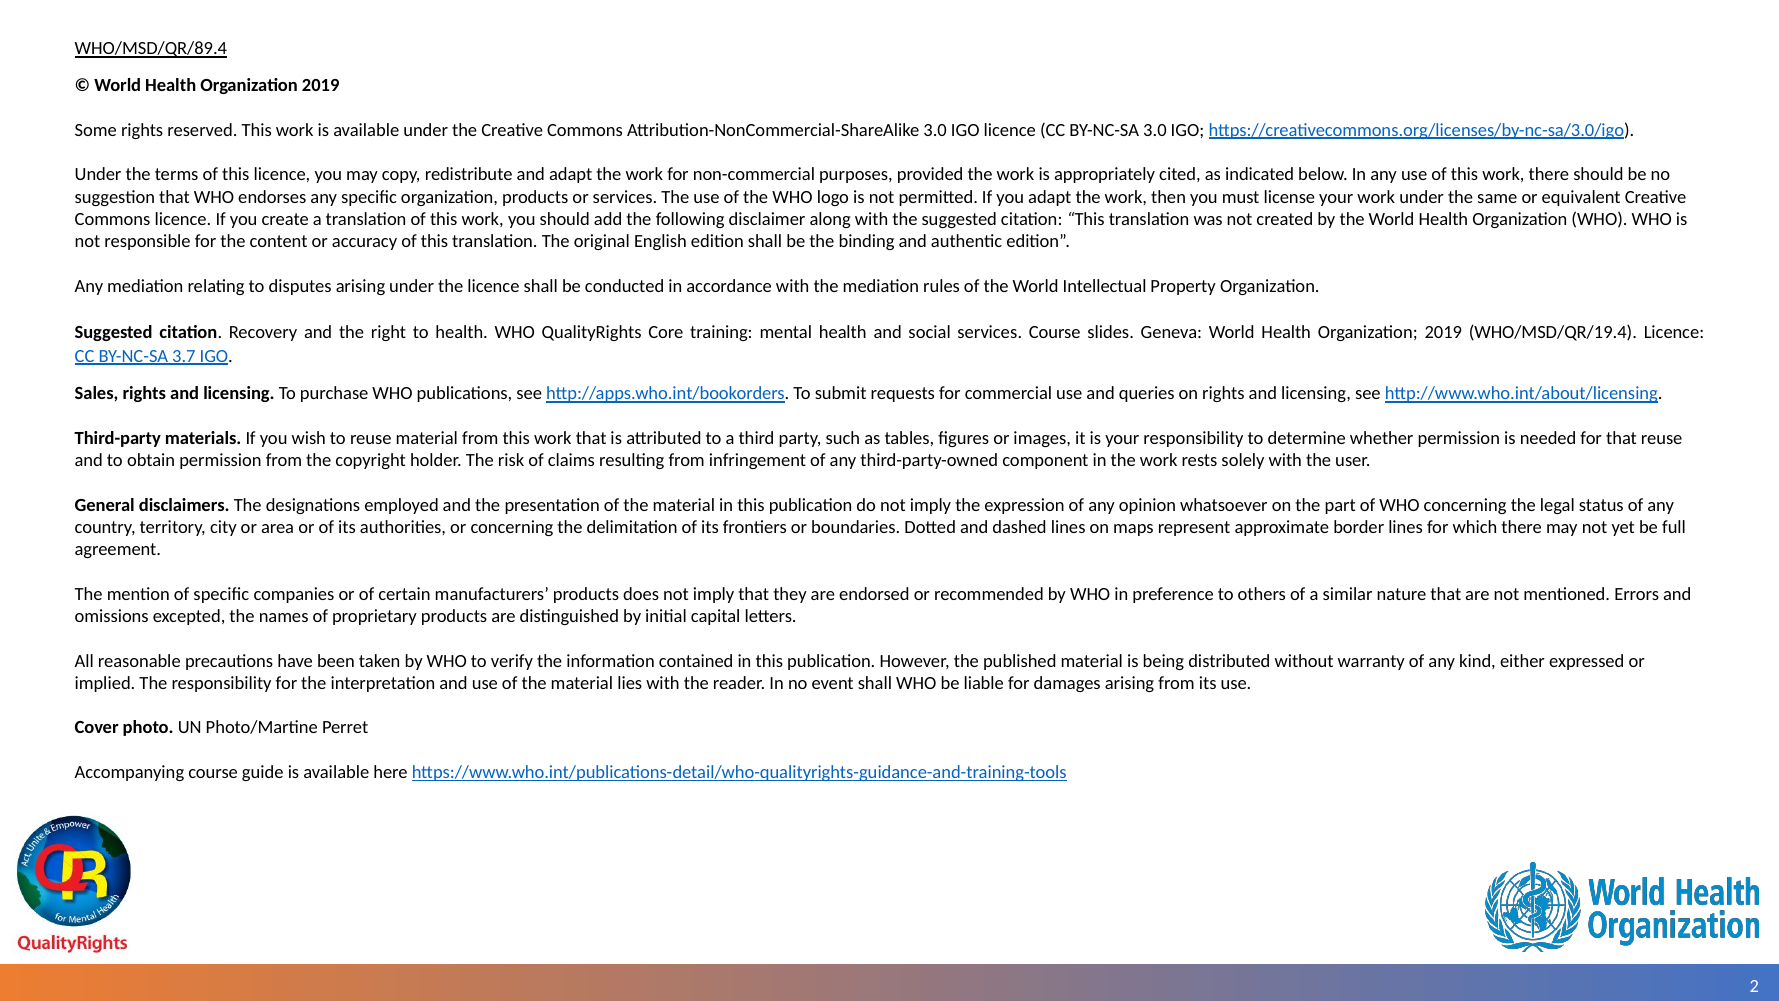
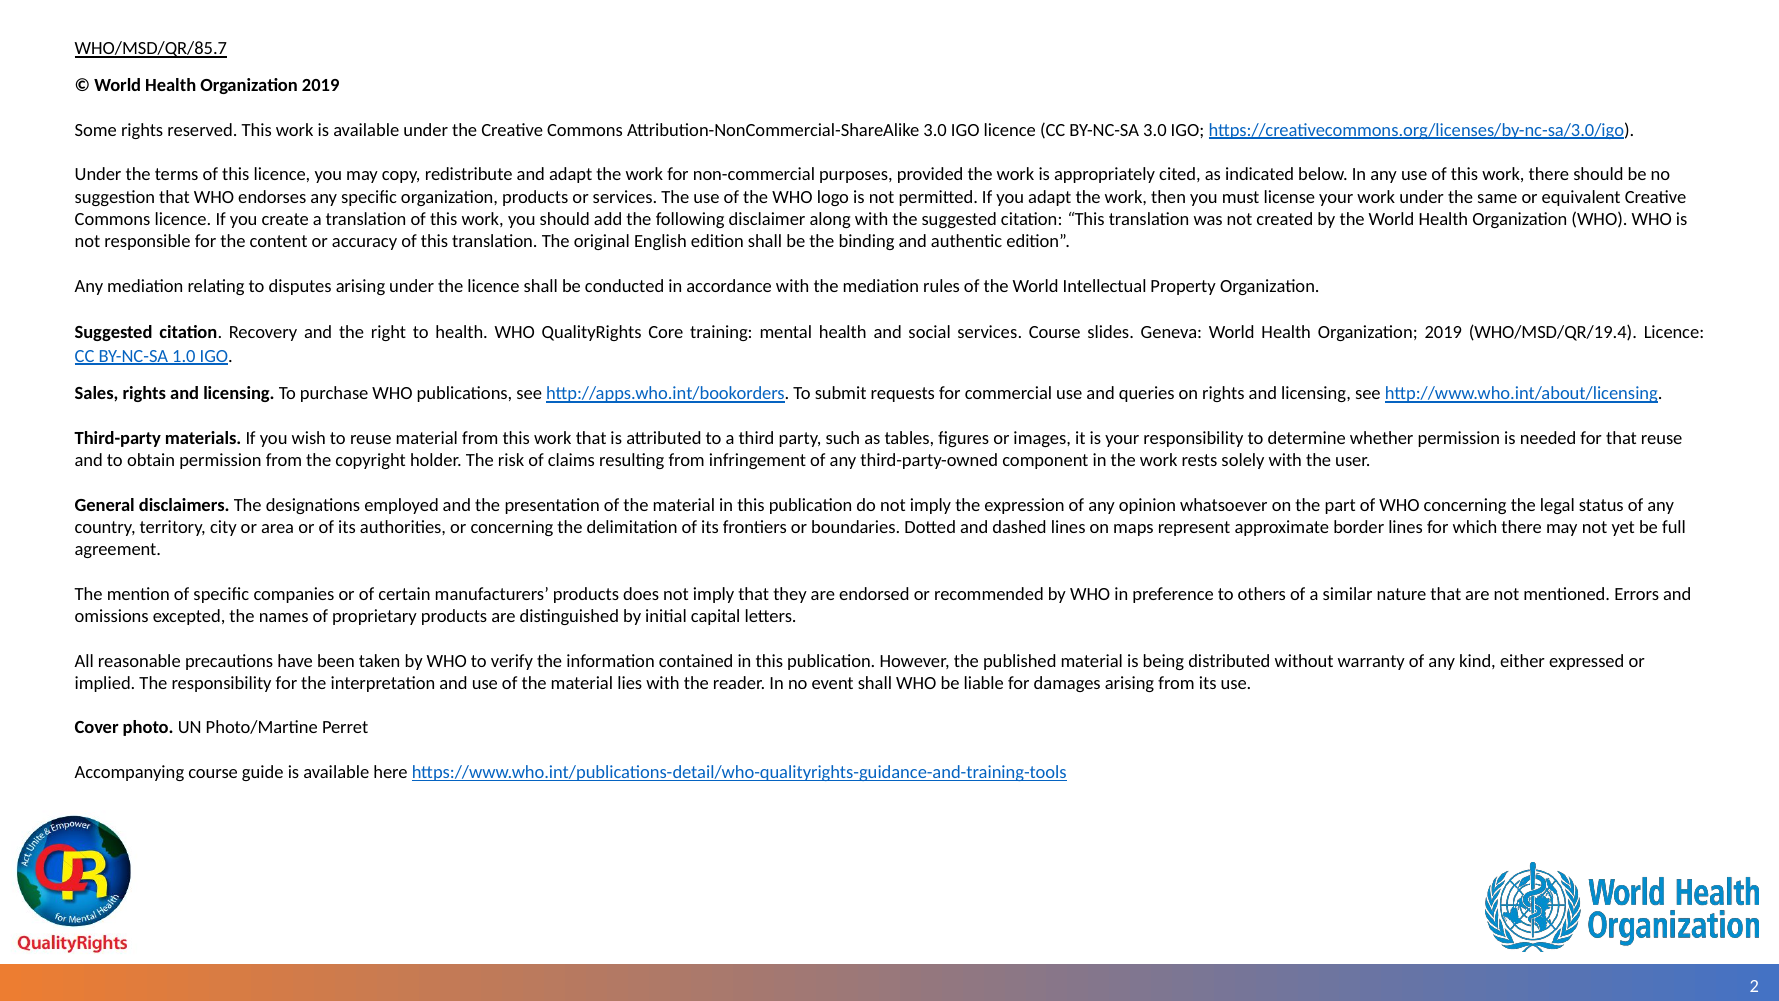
WHO/MSD/QR/89.4: WHO/MSD/QR/89.4 -> WHO/MSD/QR/85.7
3.7: 3.7 -> 1.0
